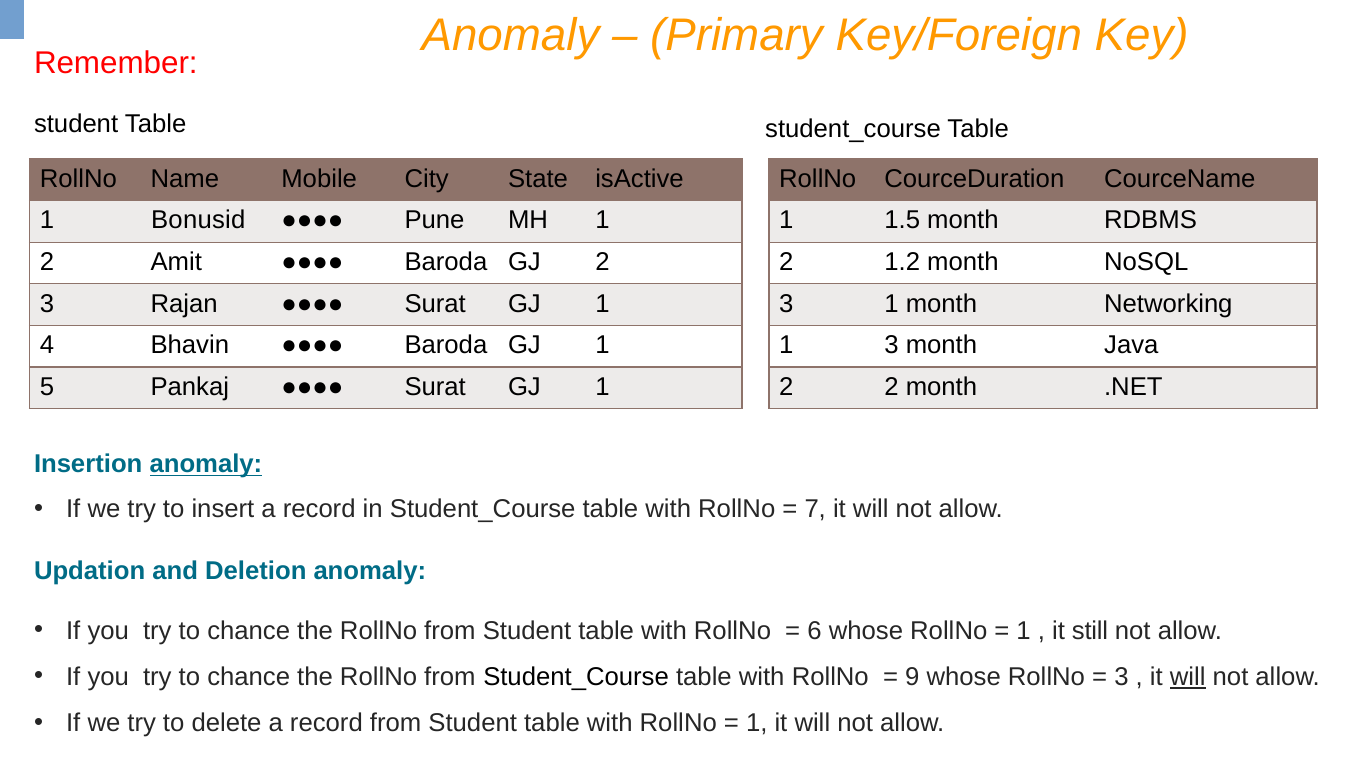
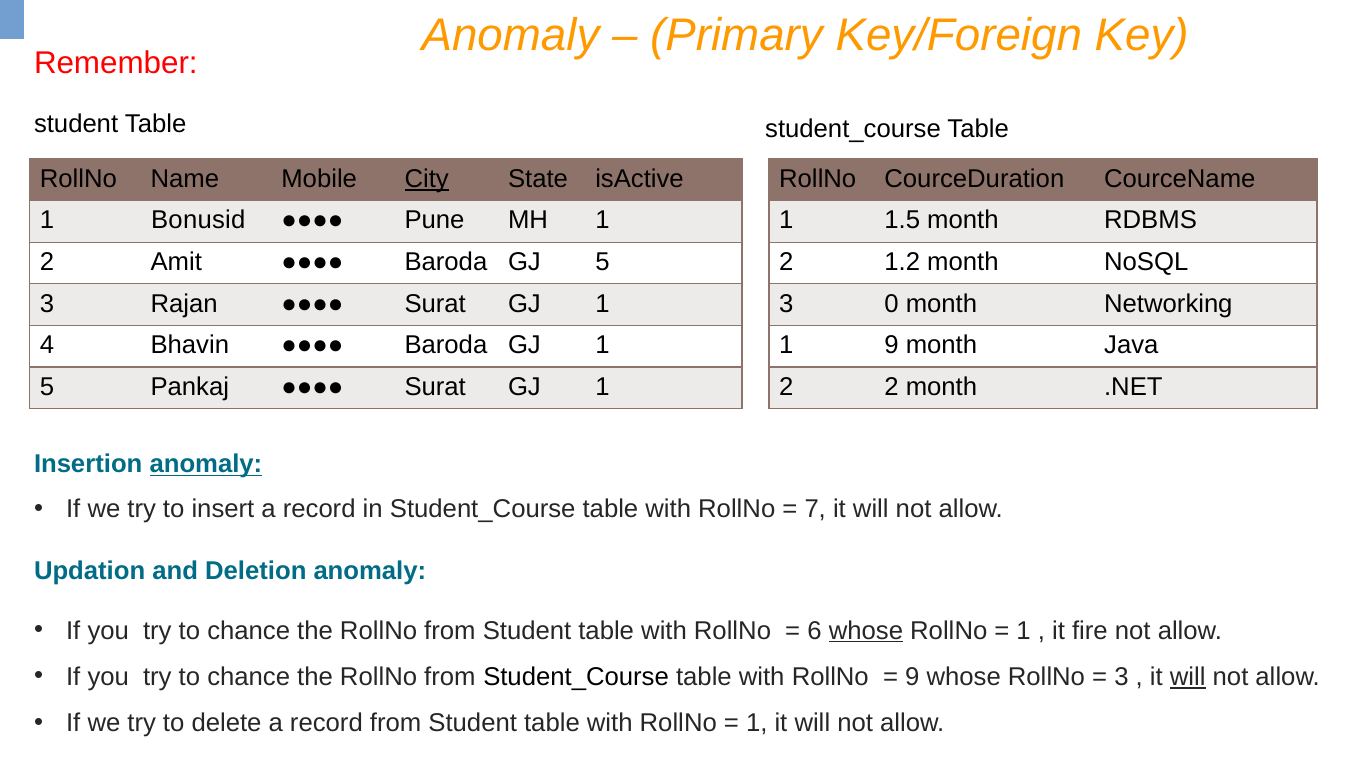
City underline: none -> present
GJ 2: 2 -> 5
3 1: 1 -> 0
1 3: 3 -> 9
whose at (866, 631) underline: none -> present
still: still -> fire
